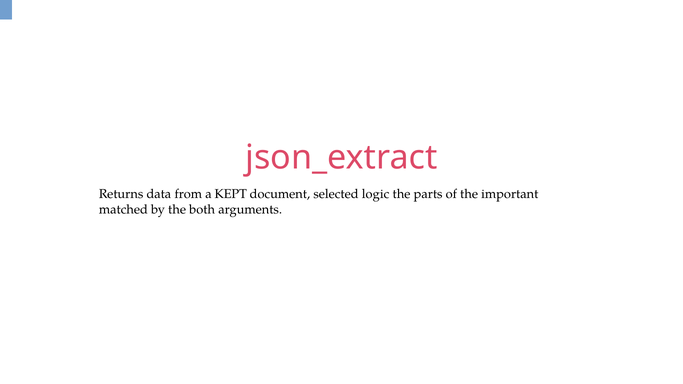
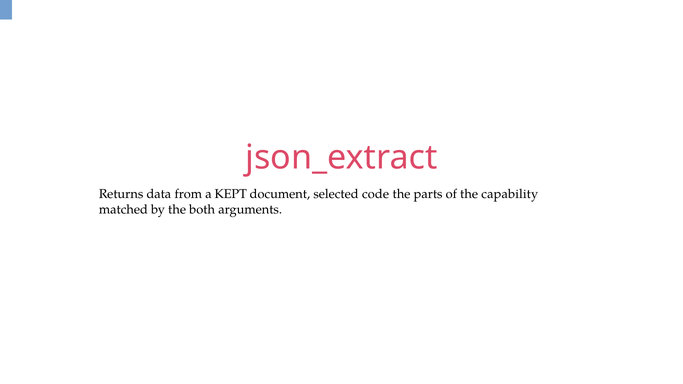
logic: logic -> code
important: important -> capability
